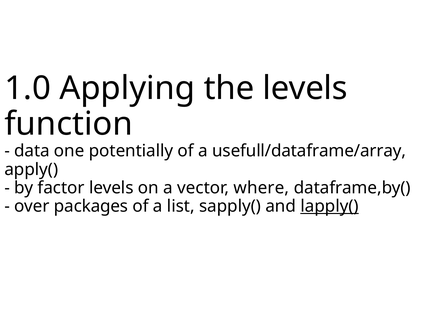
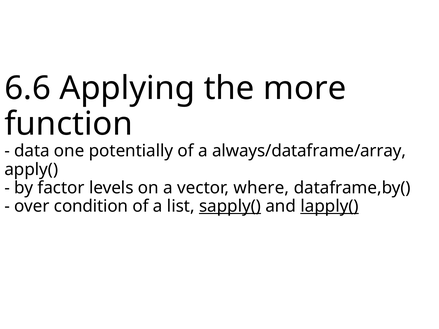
1.0: 1.0 -> 6.6
the levels: levels -> more
usefull/dataframe/array: usefull/dataframe/array -> always/dataframe/array
packages: packages -> condition
sapply( underline: none -> present
